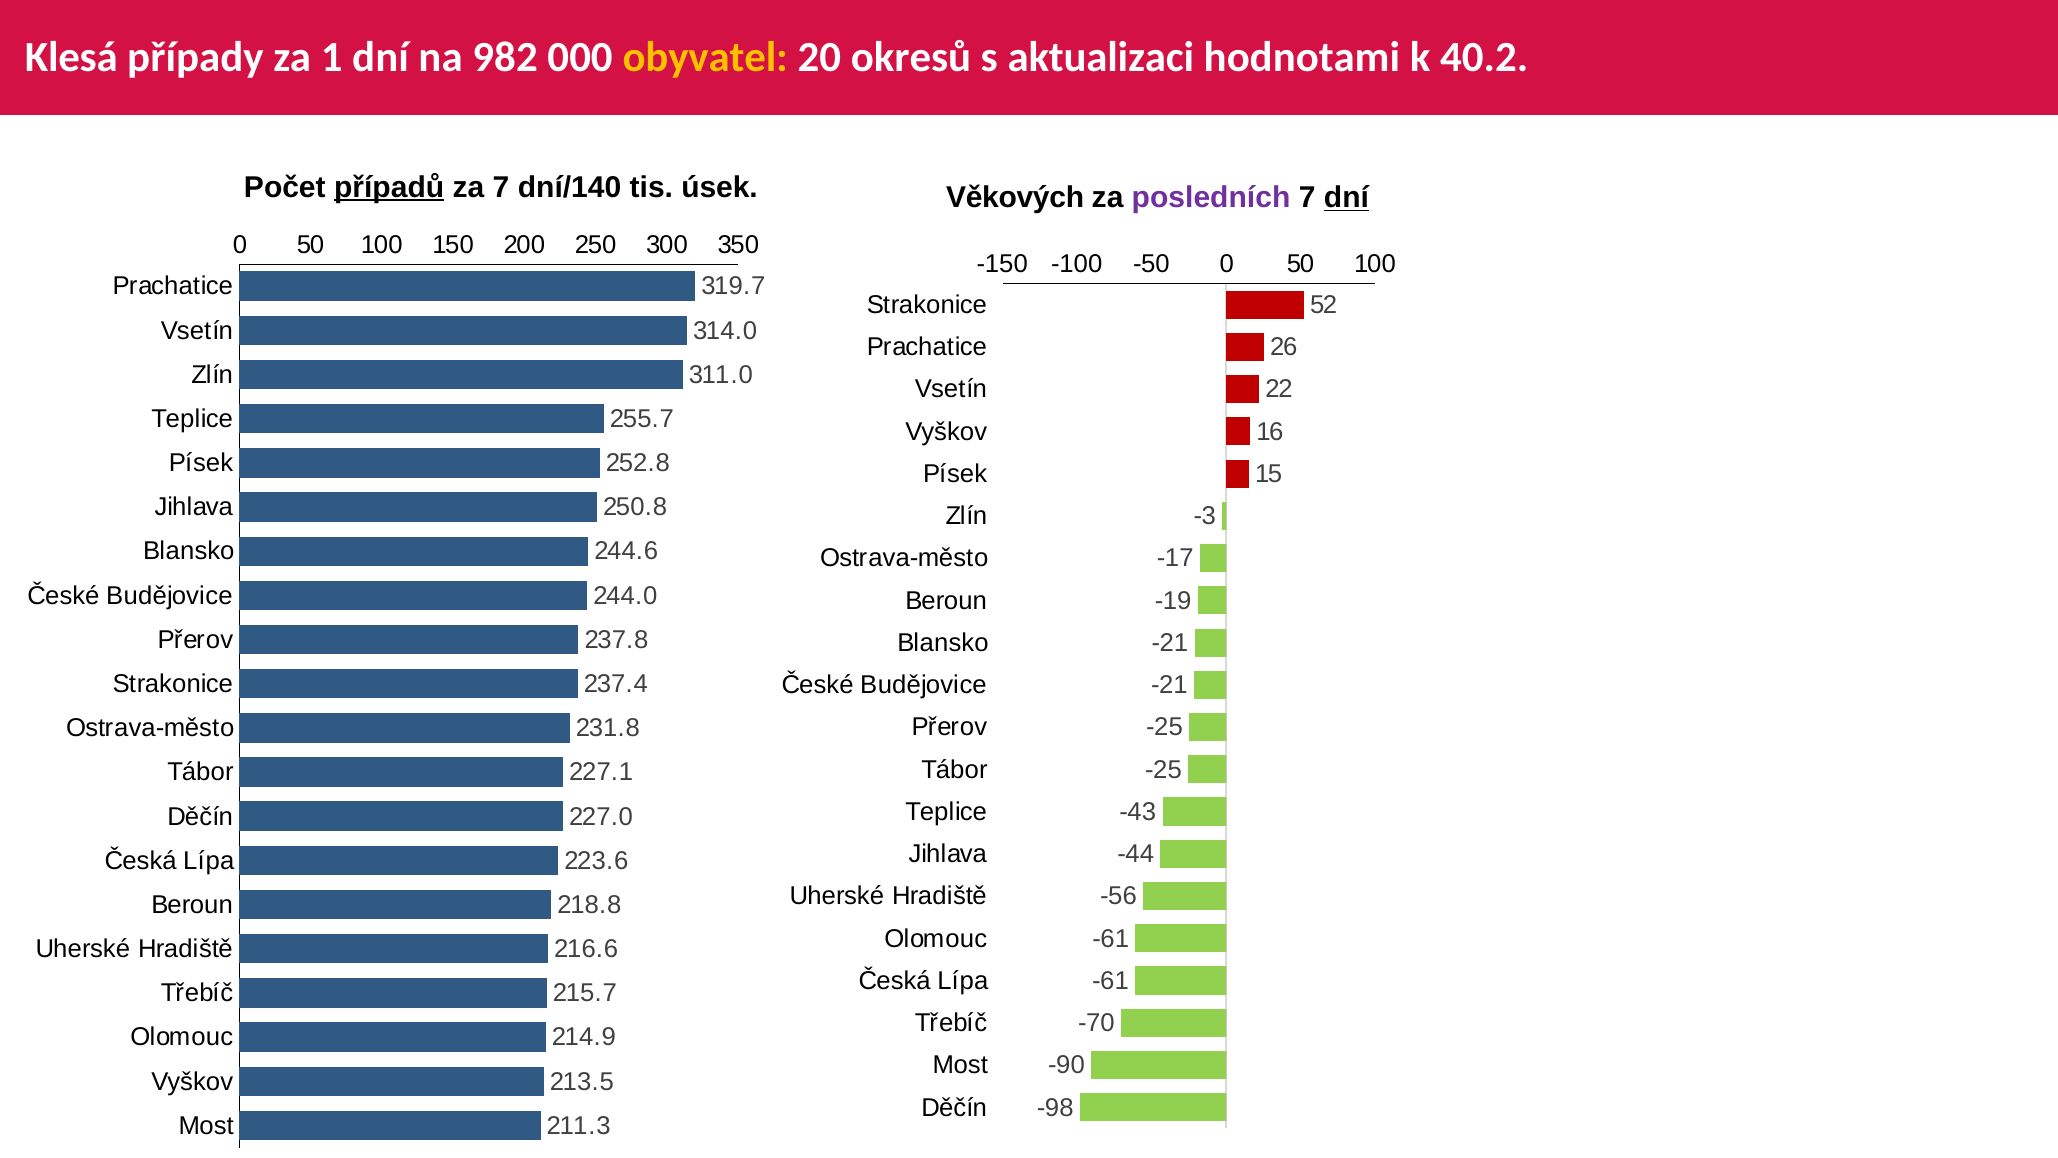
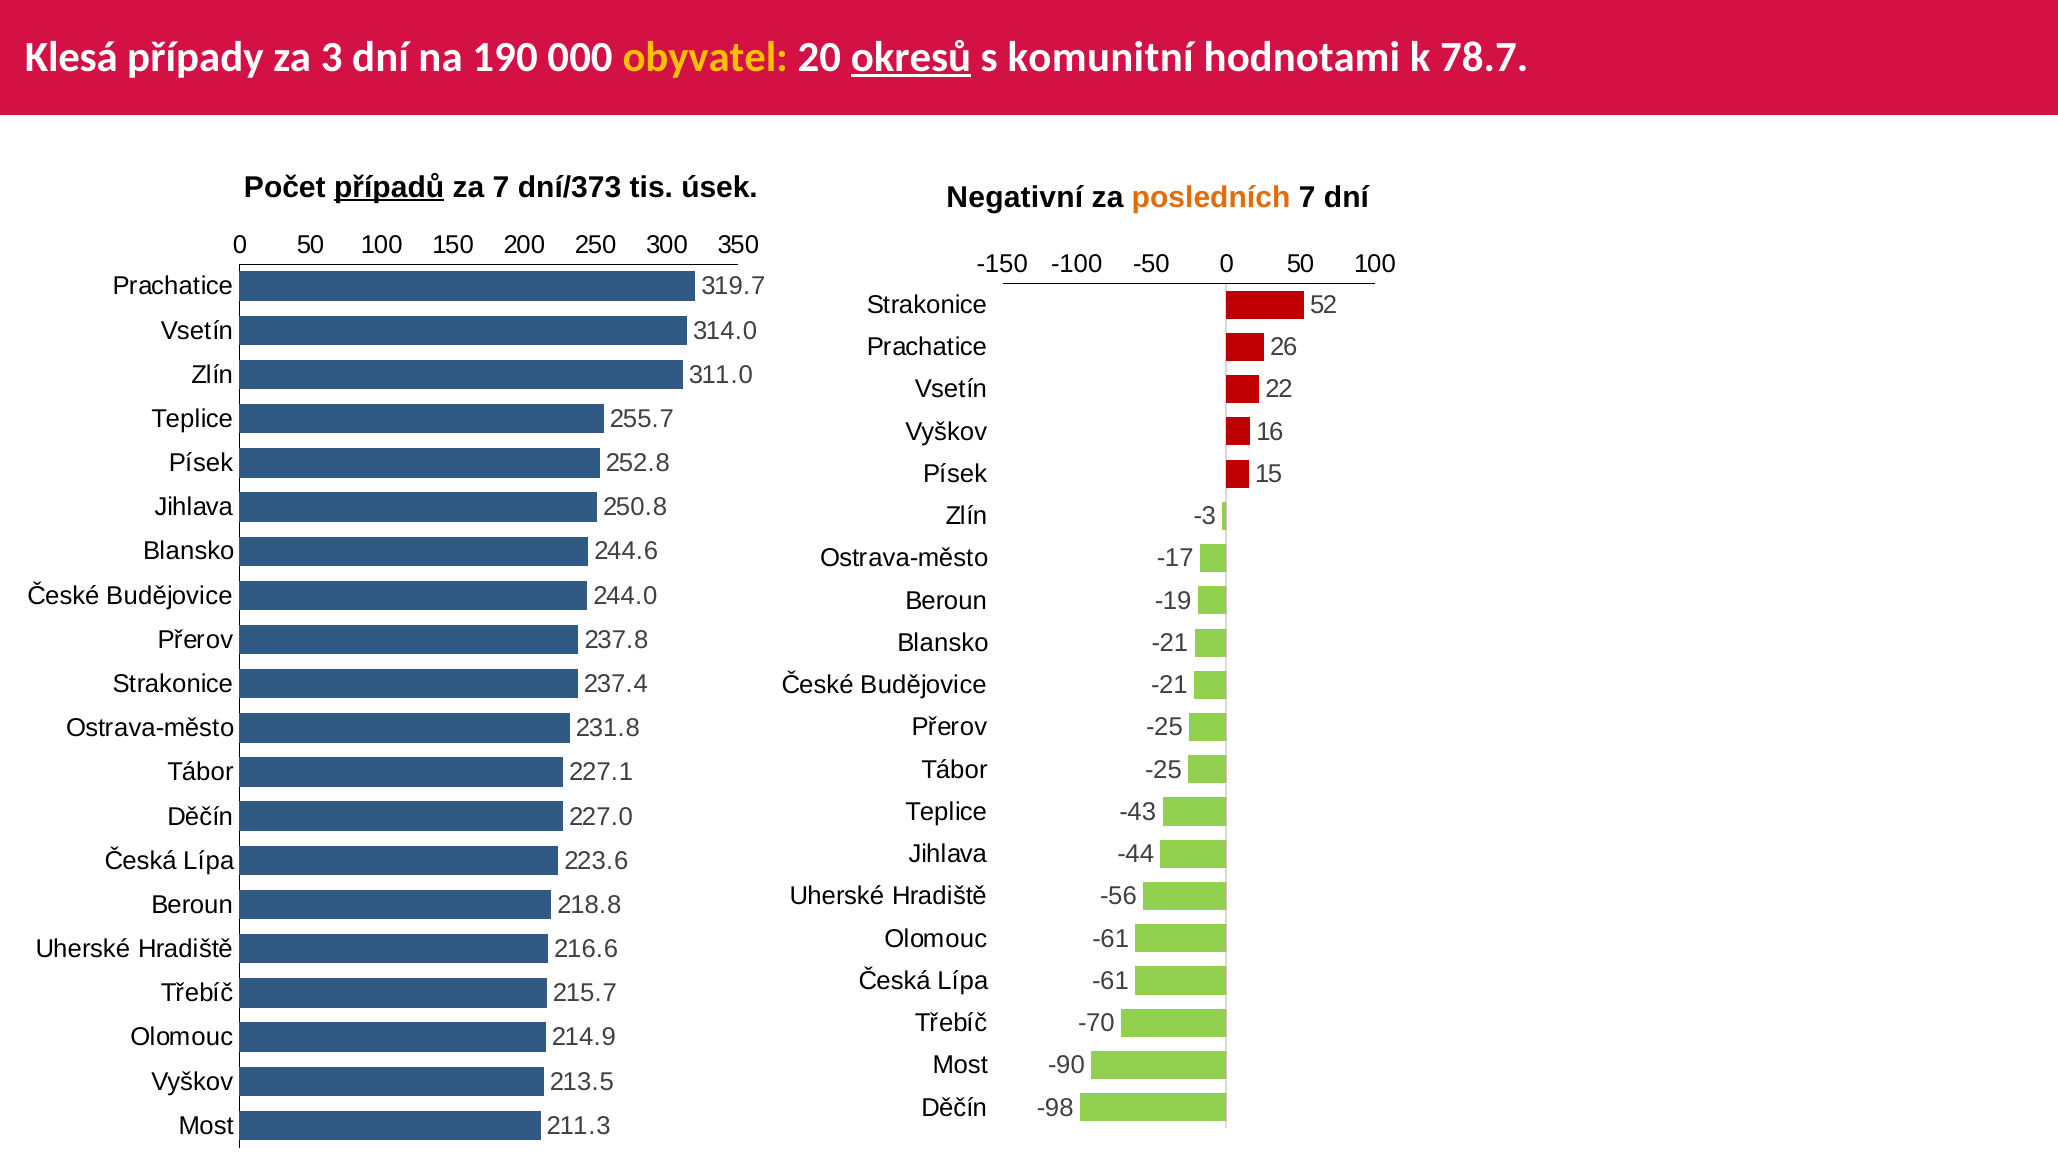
1: 1 -> 3
982: 982 -> 190
okresů underline: none -> present
aktualizaci: aktualizaci -> komunitní
40.2: 40.2 -> 78.7
dní/140: dní/140 -> dní/373
Věkových: Věkových -> Negativní
posledních colour: purple -> orange
dní at (1346, 197) underline: present -> none
